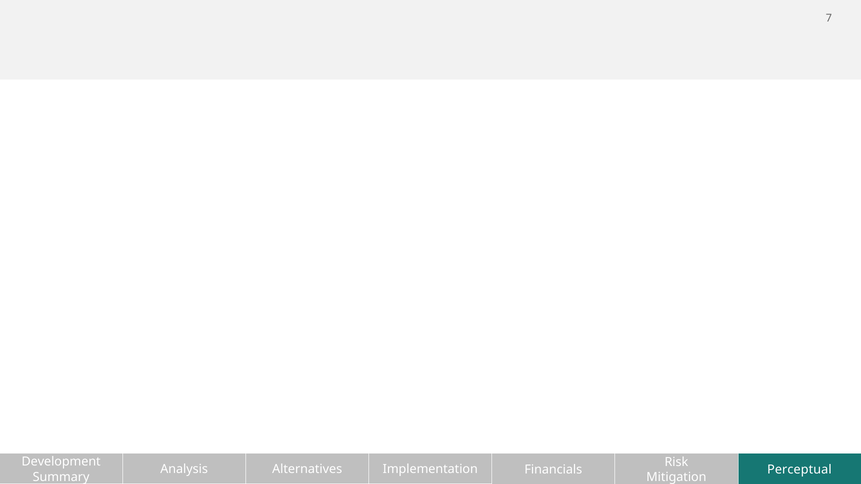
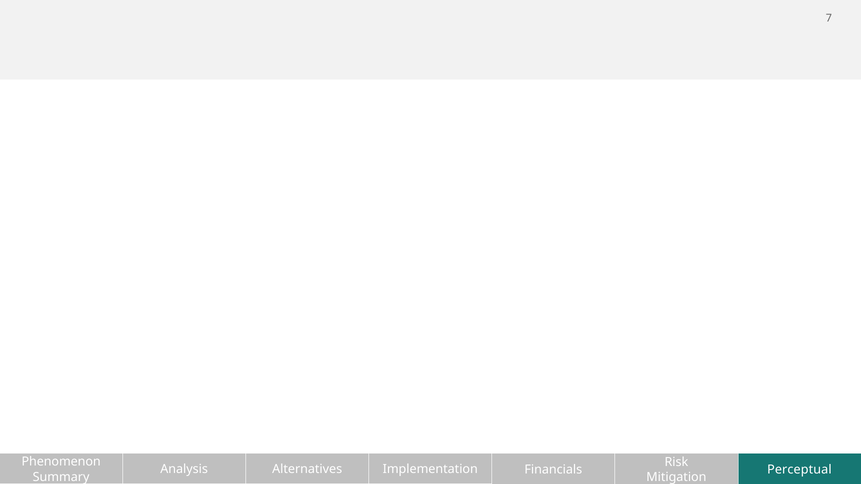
Development: Development -> Phenomenon
